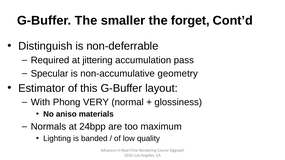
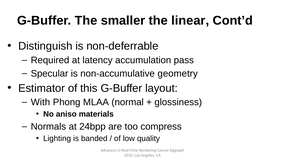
forget: forget -> linear
jittering: jittering -> latency
VERY: VERY -> MLAA
maximum: maximum -> compress
